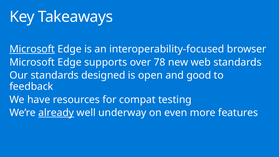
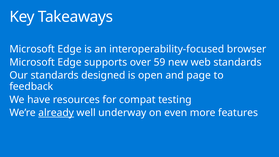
Microsoft at (32, 49) underline: present -> none
78: 78 -> 59
good: good -> page
